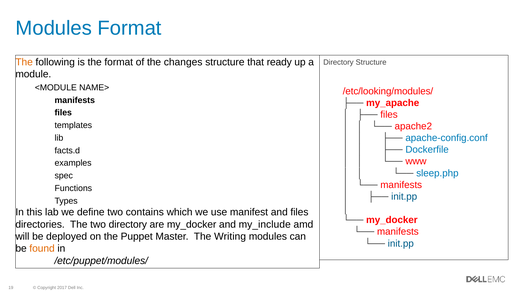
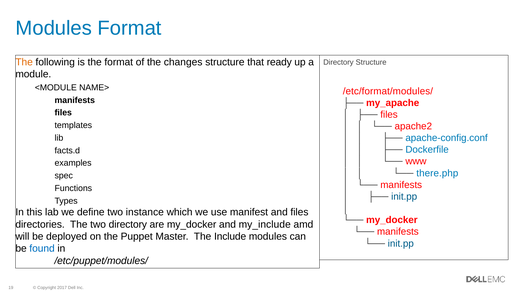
/etc/looking/modules/: /etc/looking/modules/ -> /etc/format/modules/
sleep.php: sleep.php -> there.php
contains: contains -> instance
Writing: Writing -> Include
found colour: orange -> blue
